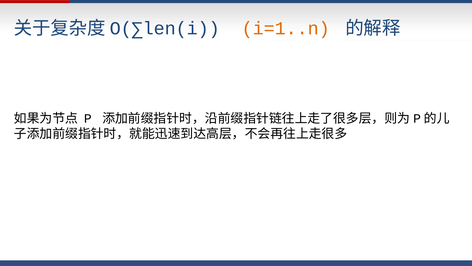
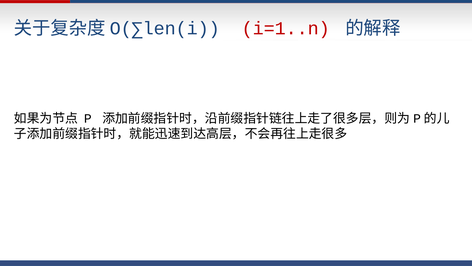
i=1..n colour: orange -> red
